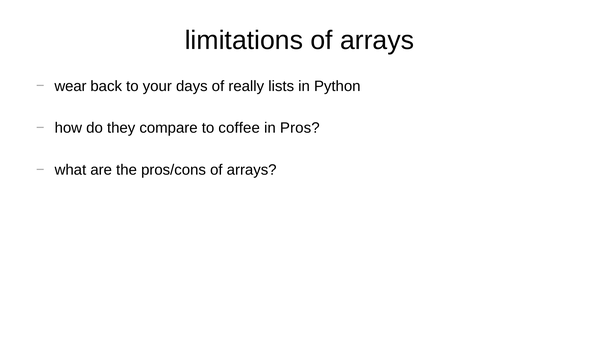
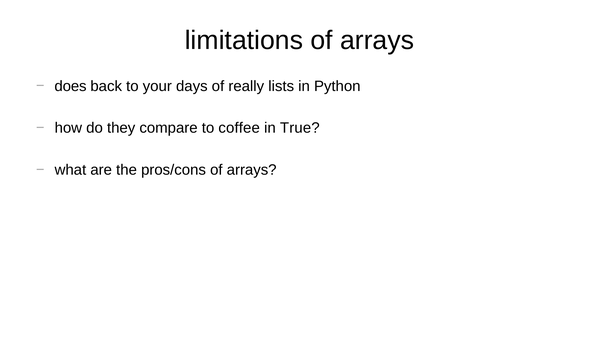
wear: wear -> does
Pros: Pros -> True
